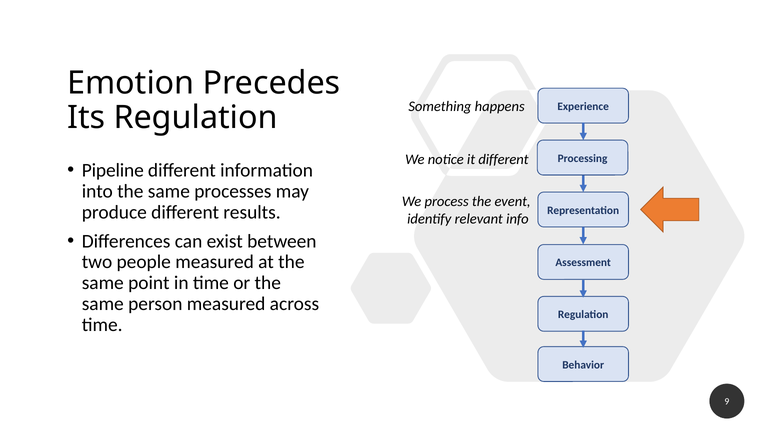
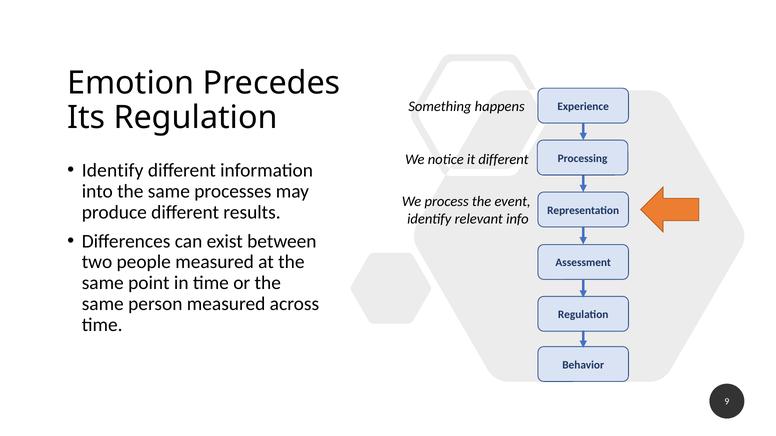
Pipeline at (113, 171): Pipeline -> Identify
